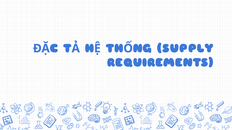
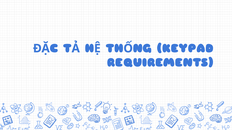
SUPPLY: SUPPLY -> KEYPAD
